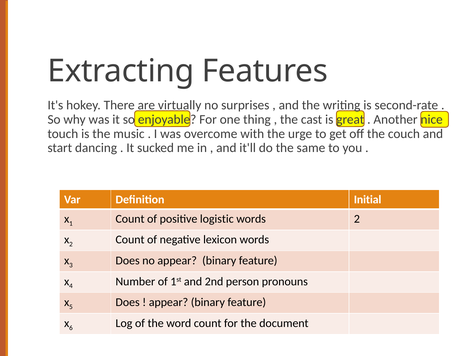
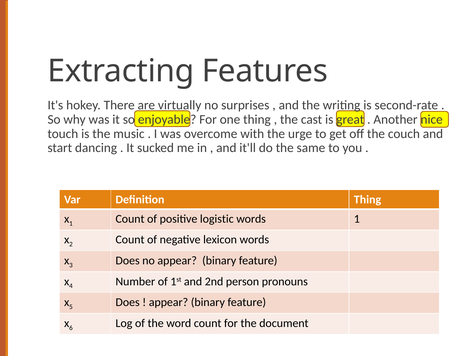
Definition Initial: Initial -> Thing
words 2: 2 -> 1
